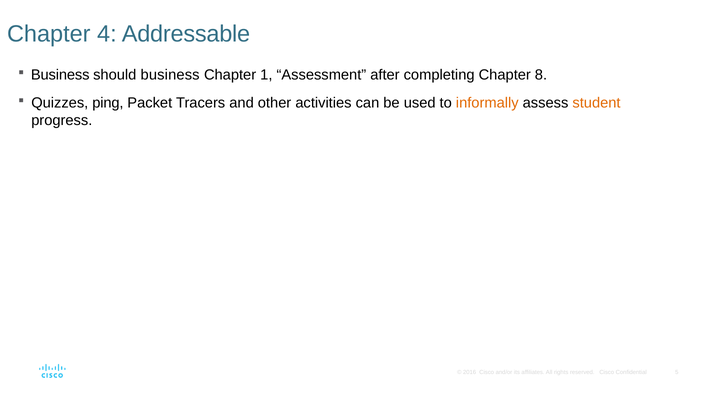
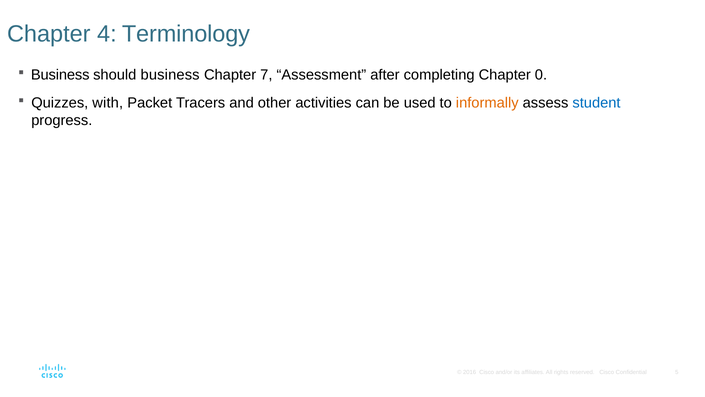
Addressable: Addressable -> Terminology
1: 1 -> 7
8: 8 -> 0
ping: ping -> with
student colour: orange -> blue
